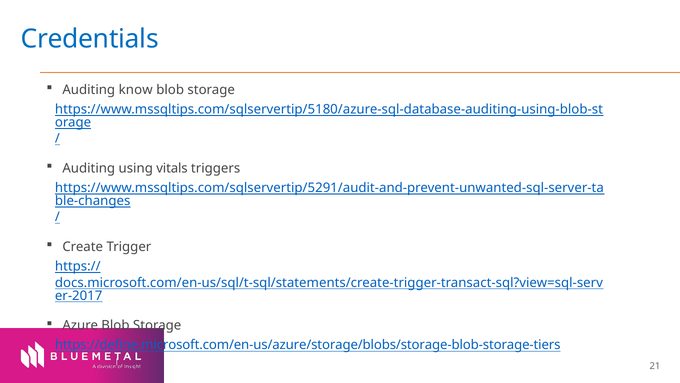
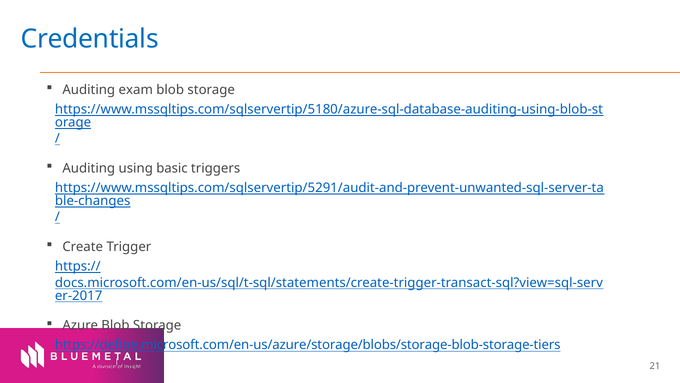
know: know -> exam
vitals: vitals -> basic
